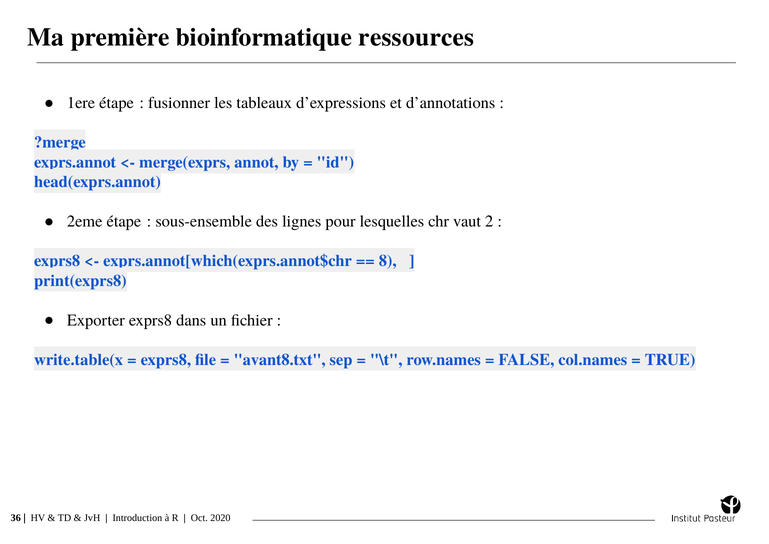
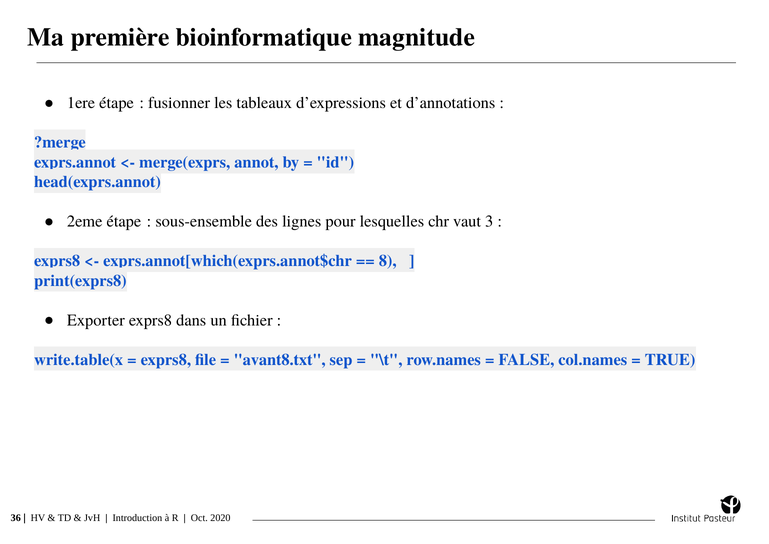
ressources: ressources -> magnitude
2: 2 -> 3
